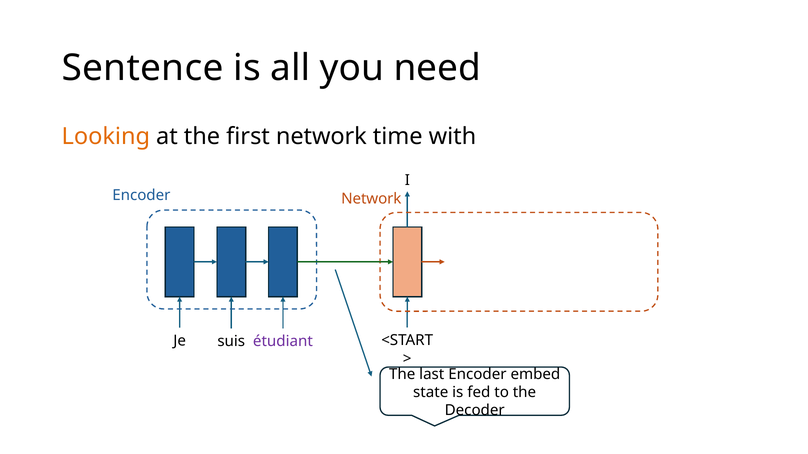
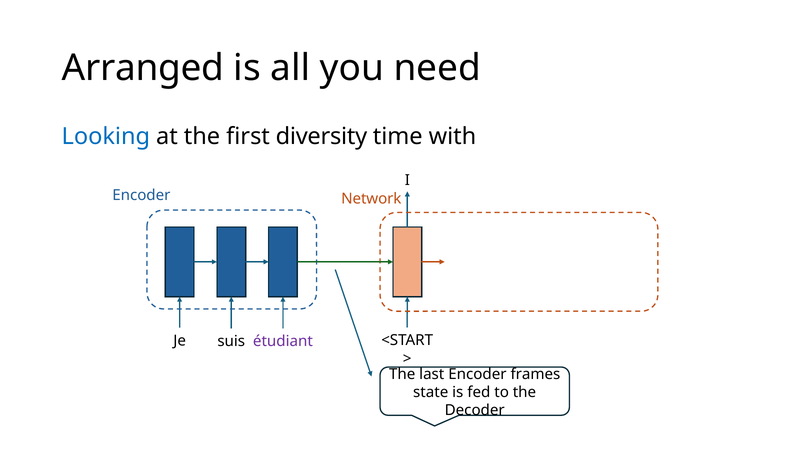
Sentence: Sentence -> Arranged
Looking colour: orange -> blue
first network: network -> diversity
embed: embed -> frames
